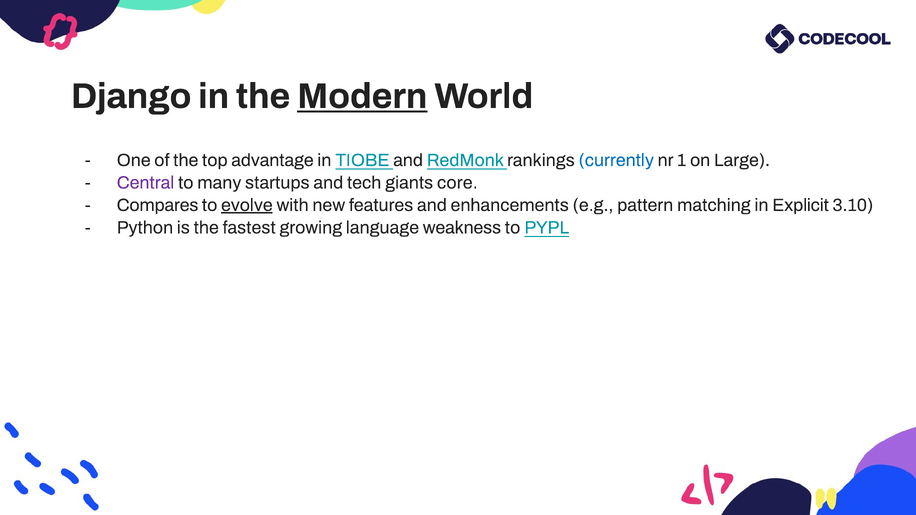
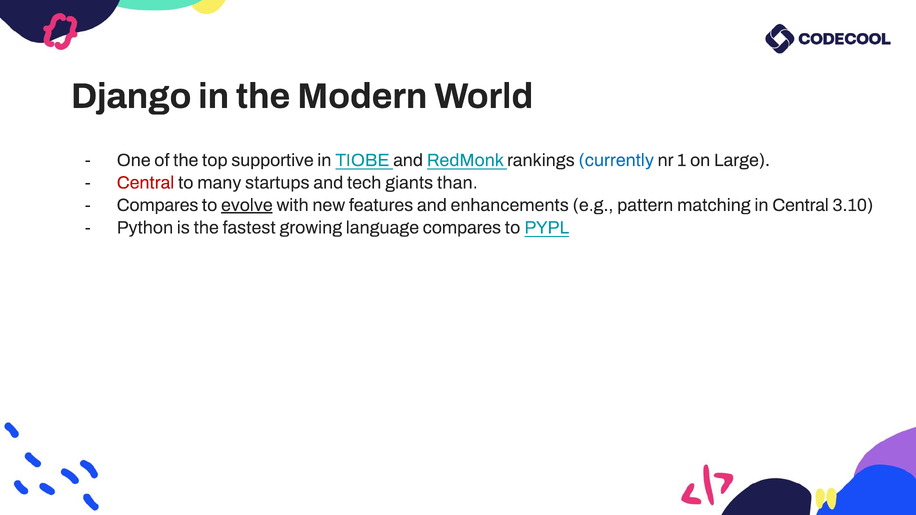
Modern underline: present -> none
advantage: advantage -> supportive
Central at (146, 183) colour: purple -> red
core: core -> than
in Explicit: Explicit -> Central
language weakness: weakness -> compares
